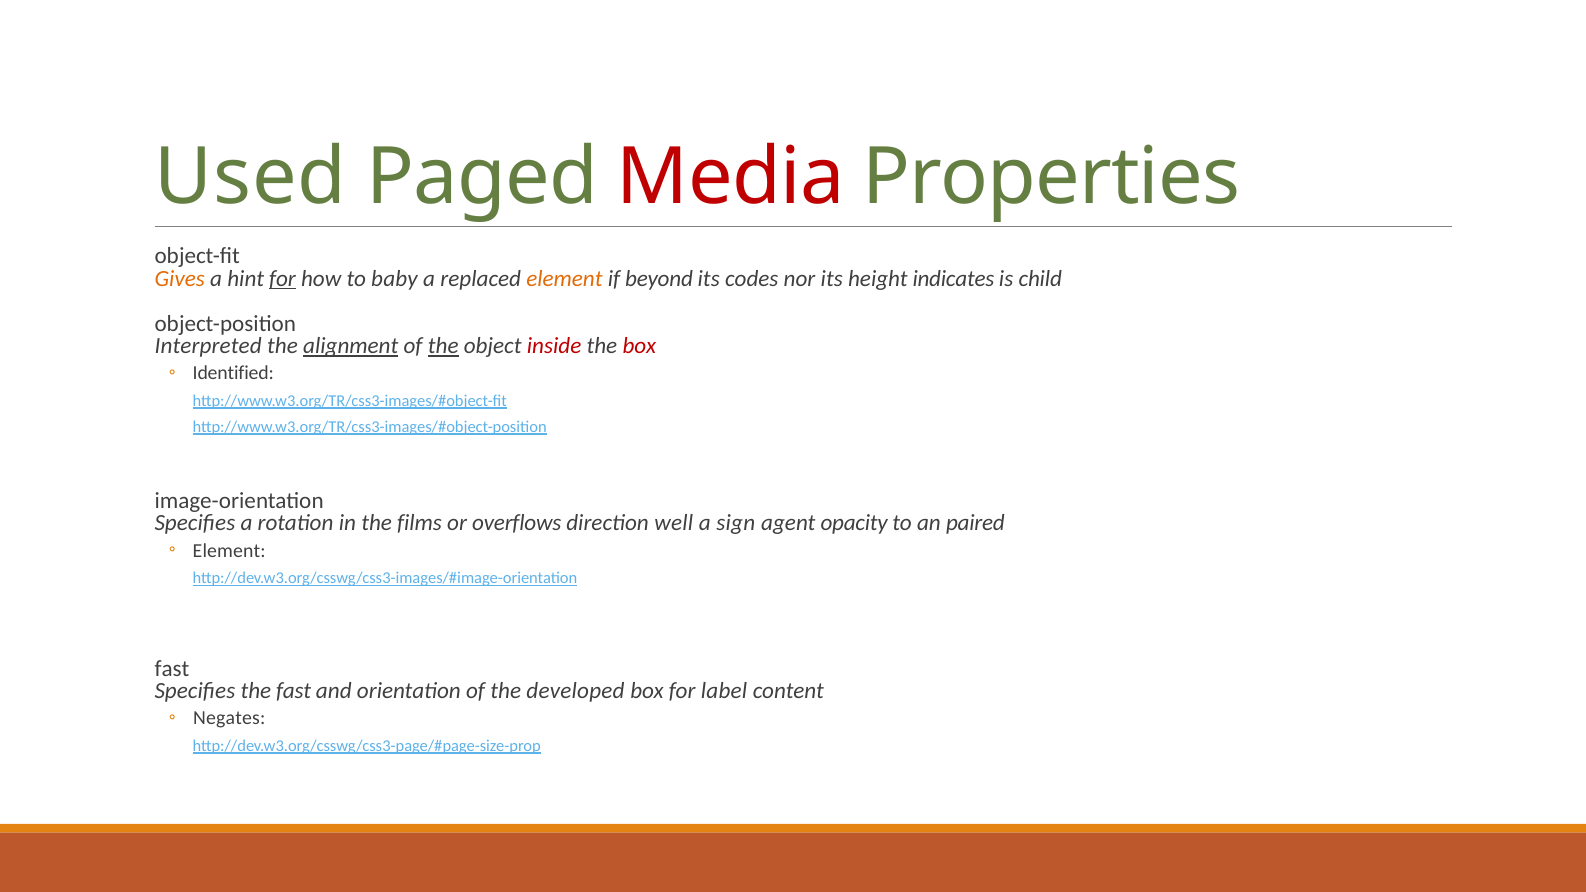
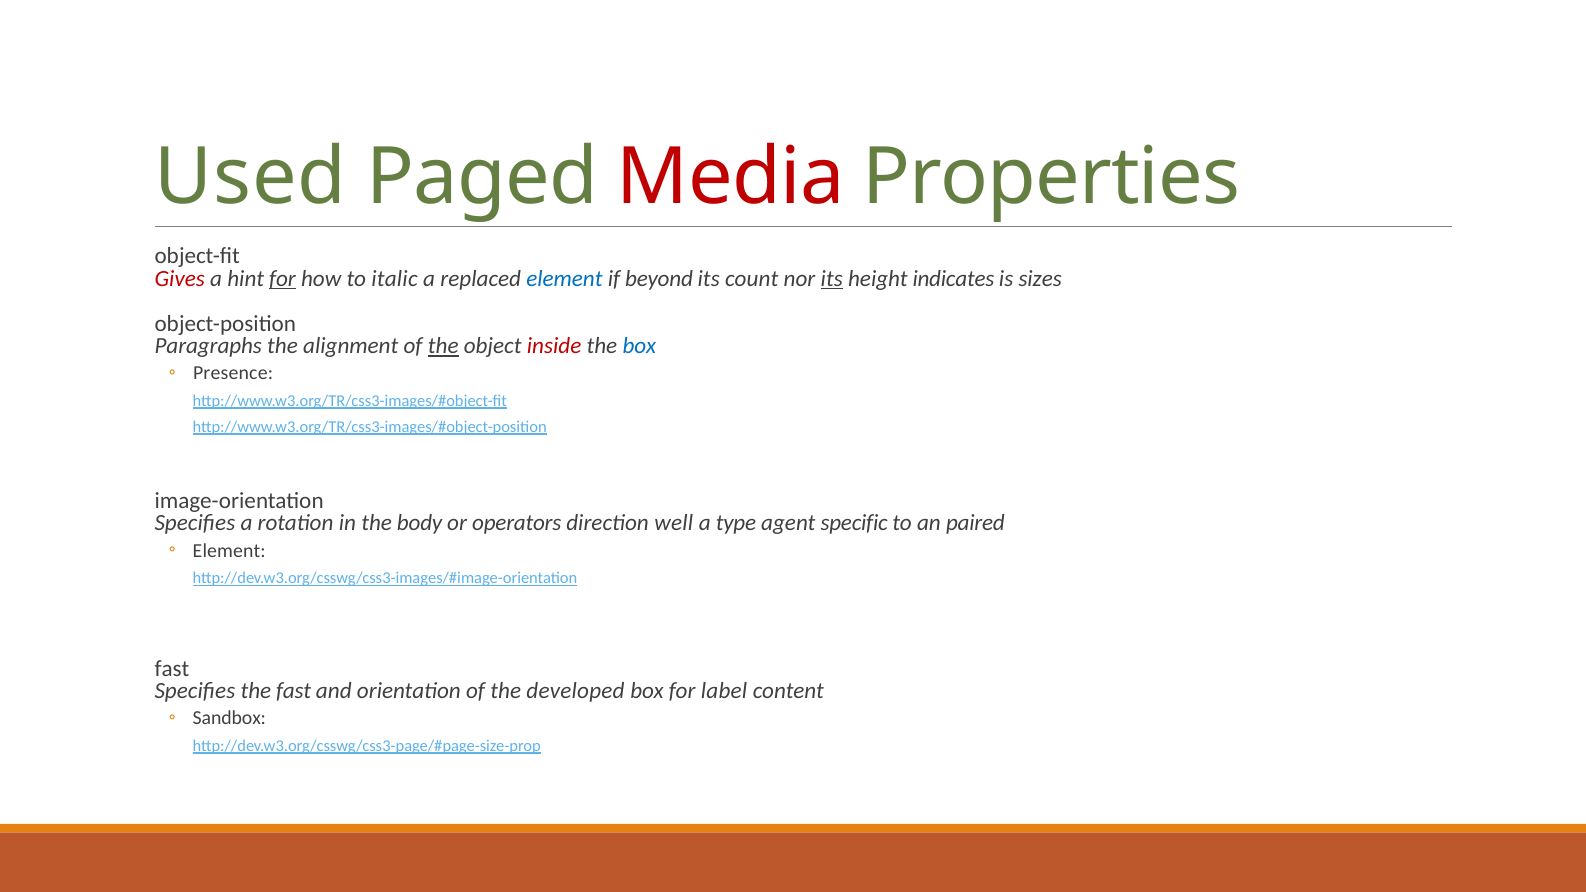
Gives colour: orange -> red
baby: baby -> italic
element at (564, 278) colour: orange -> blue
codes: codes -> count
its at (832, 278) underline: none -> present
child: child -> sizes
Interpreted: Interpreted -> Paragraphs
alignment underline: present -> none
box at (639, 346) colour: red -> blue
Identified: Identified -> Presence
films: films -> body
overflows: overflows -> operators
sign: sign -> type
opacity: opacity -> specific
Negates: Negates -> Sandbox
